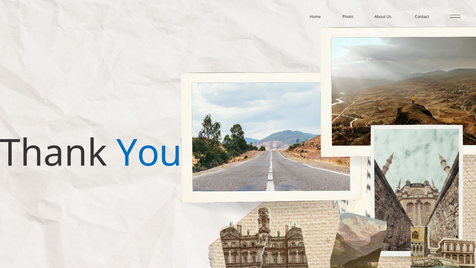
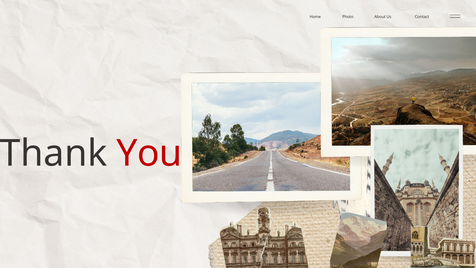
You colour: blue -> red
